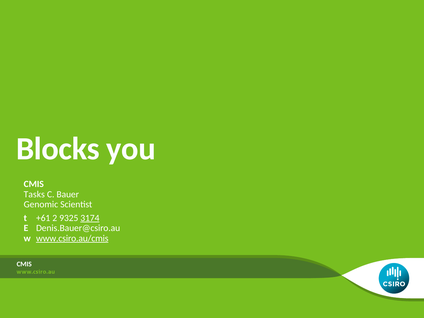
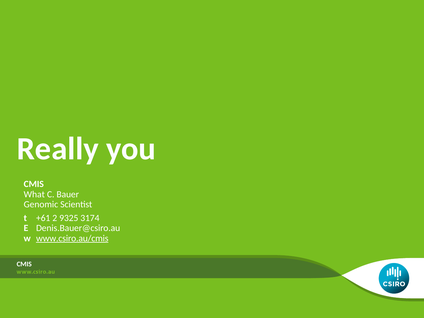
Blocks: Blocks -> Really
Tasks: Tasks -> What
3174 underline: present -> none
